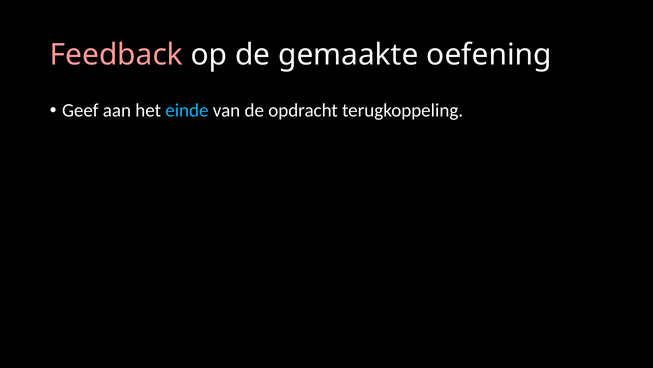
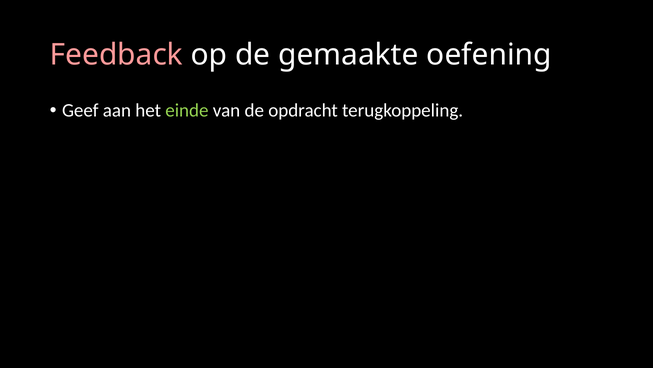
einde colour: light blue -> light green
